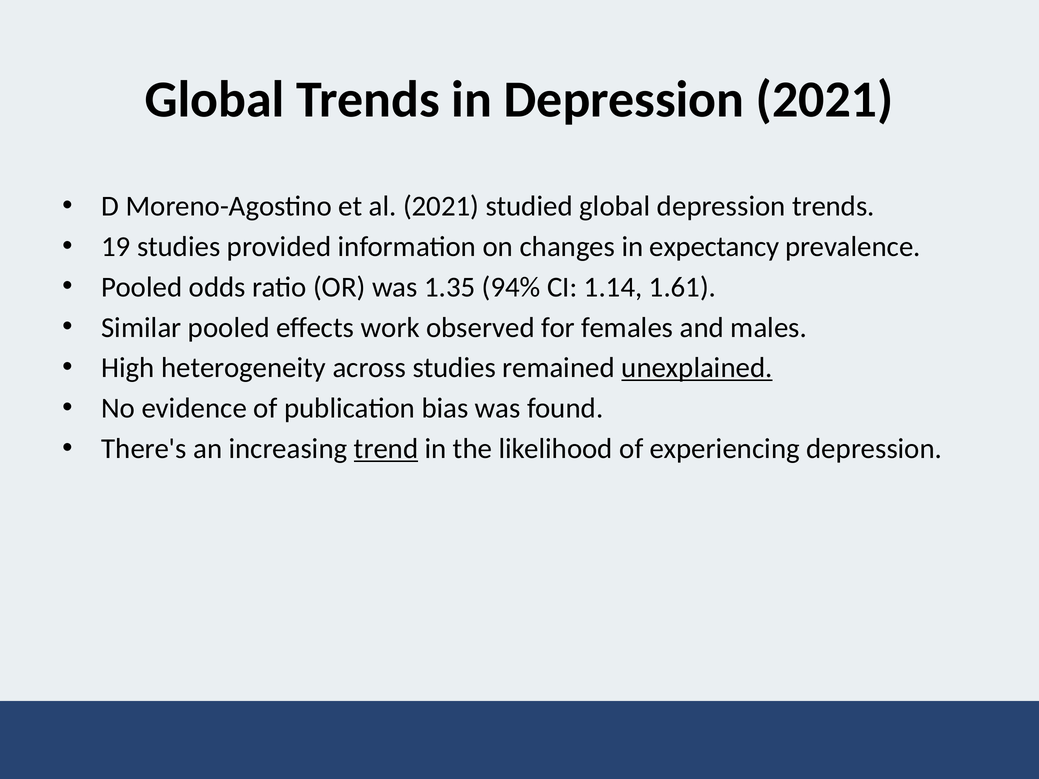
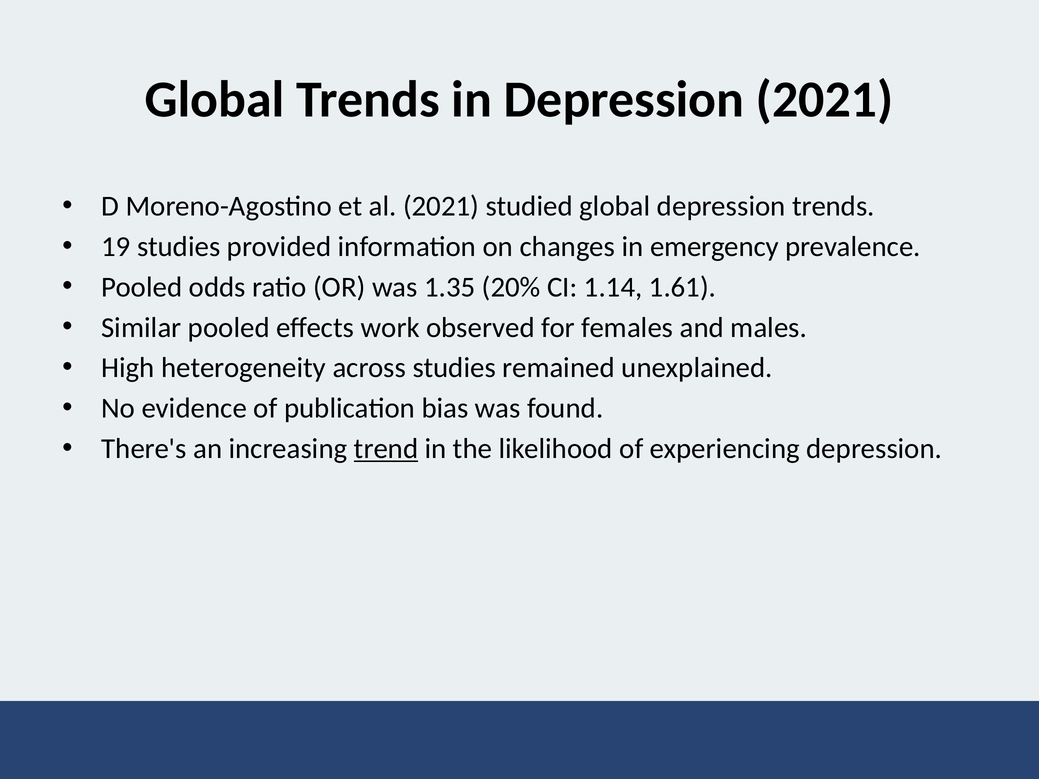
expectancy: expectancy -> emergency
94%: 94% -> 20%
unexplained underline: present -> none
